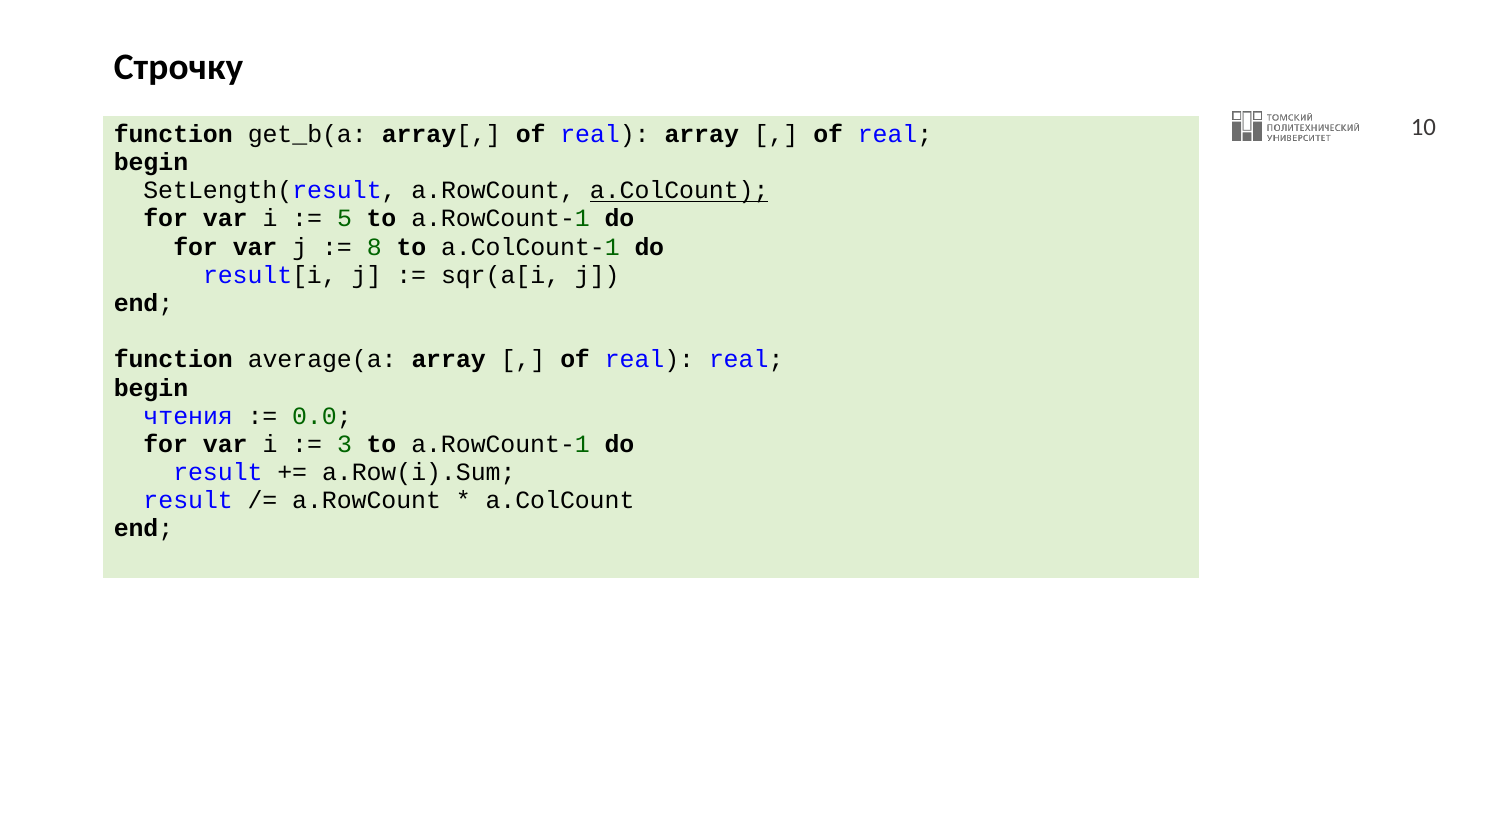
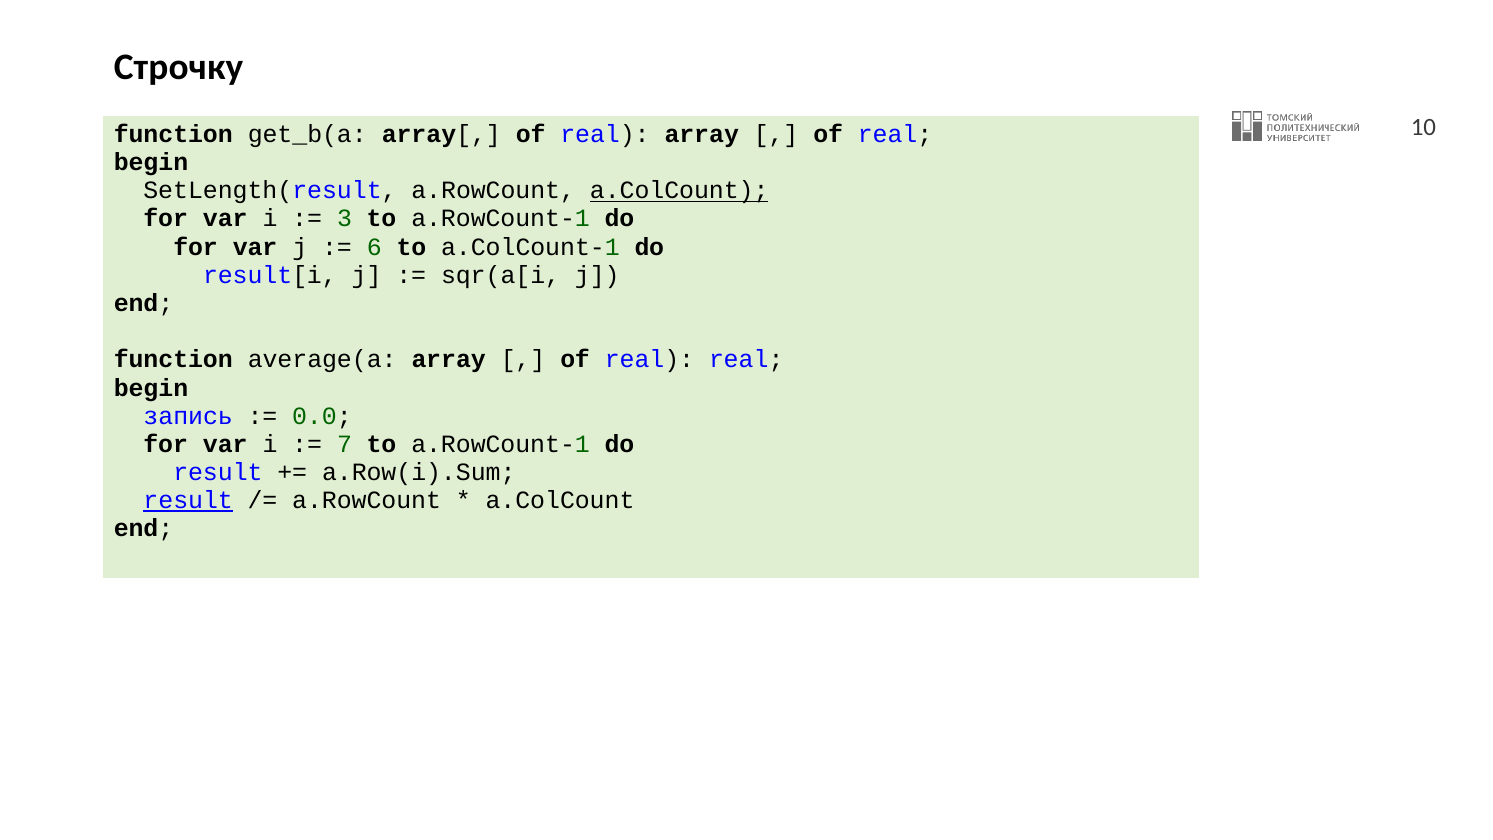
5: 5 -> 3
8: 8 -> 6
чтения: чтения -> запись
3: 3 -> 7
result at (188, 500) underline: none -> present
